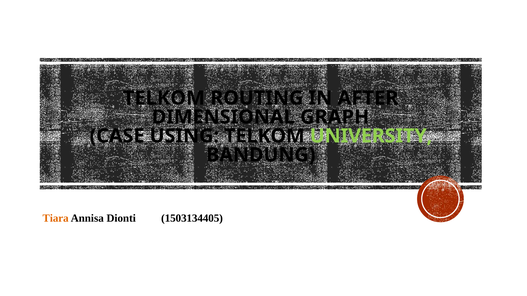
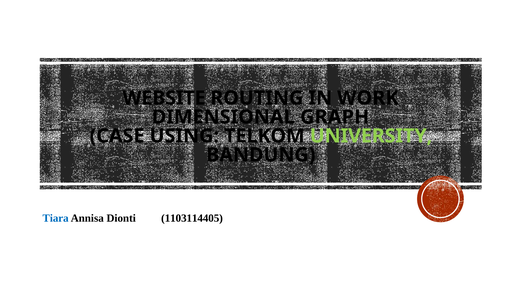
TELKOM at (164, 98): TELKOM -> WEBSITE
AFTER: AFTER -> WORK
Tiara colour: orange -> blue
1503134405: 1503134405 -> 1103114405
